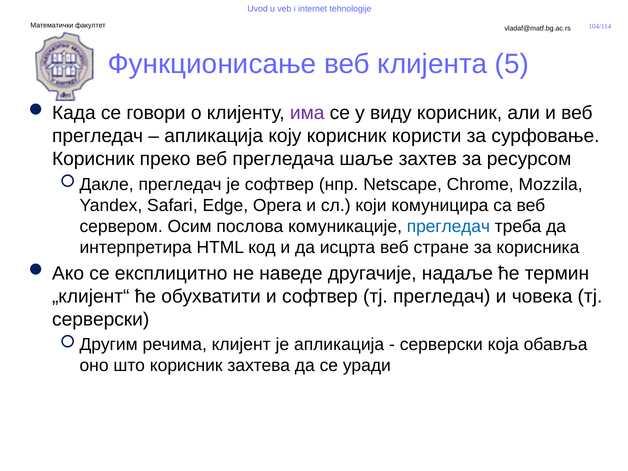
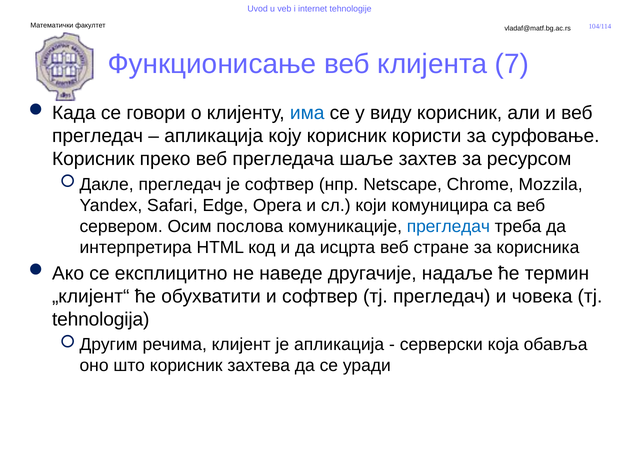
5: 5 -> 7
има colour: purple -> blue
серверски at (101, 319): серверски -> tehnologija
